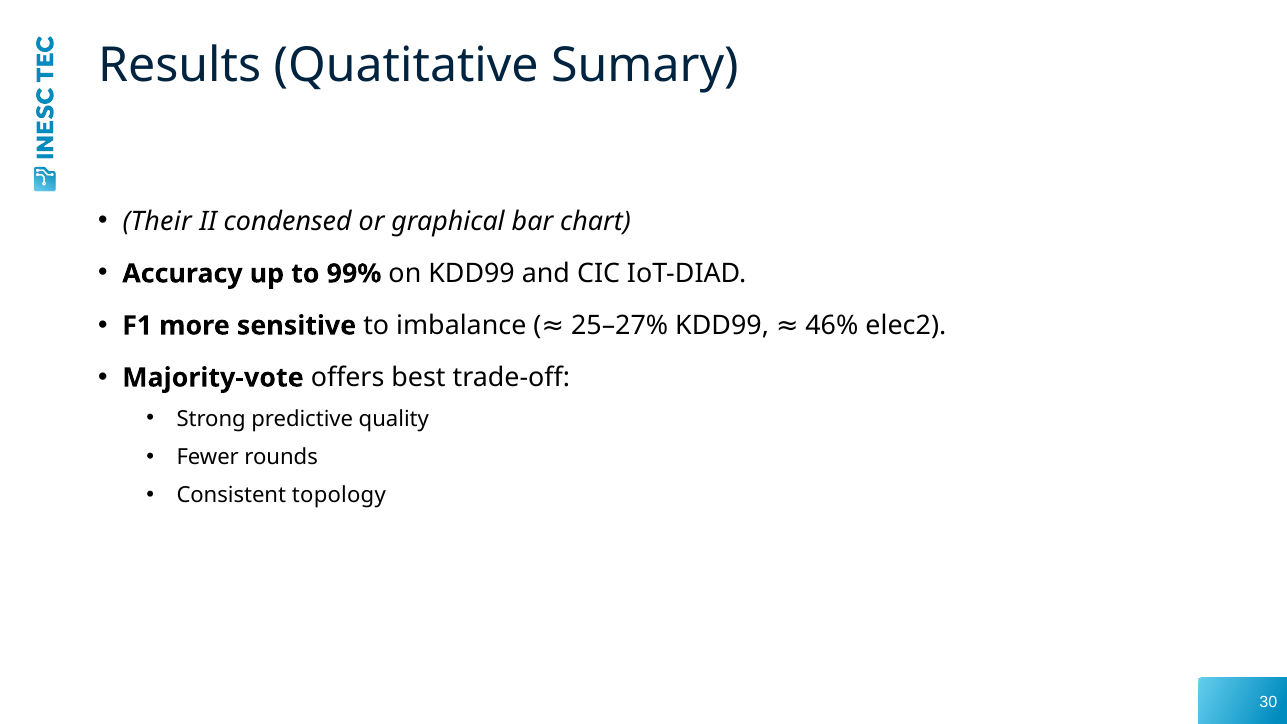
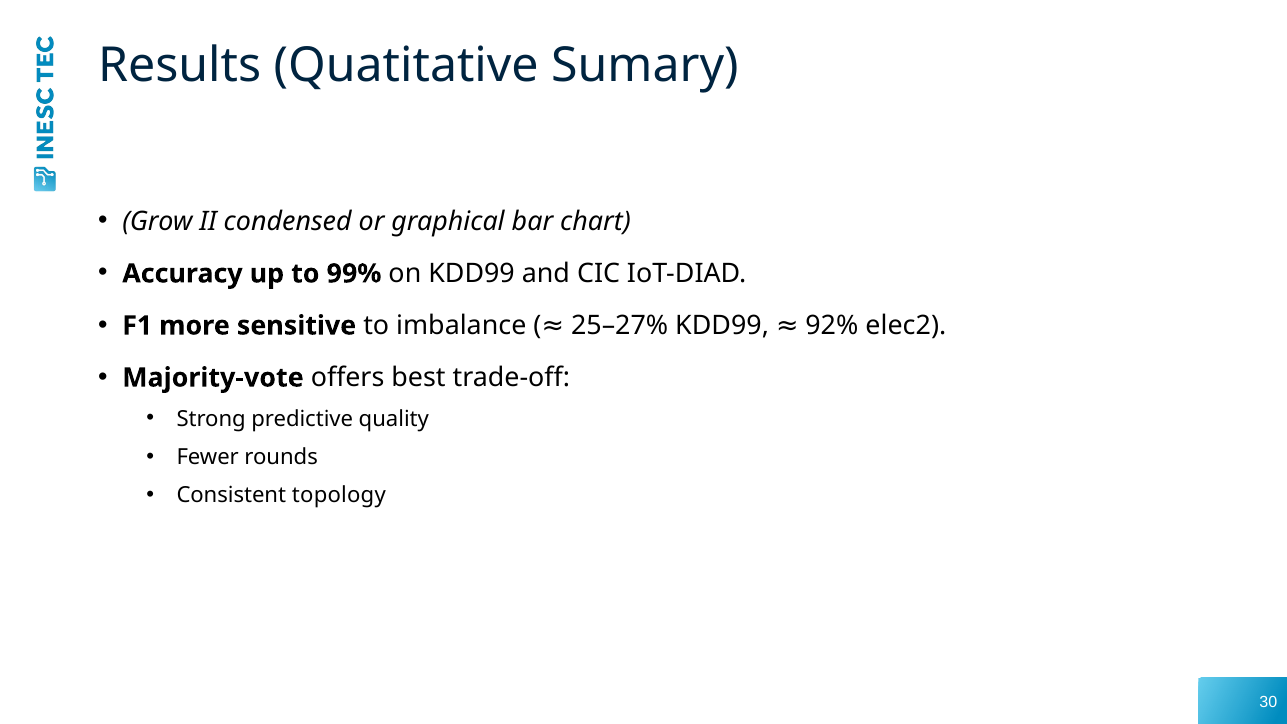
Their: Their -> Grow
46%: 46% -> 92%
